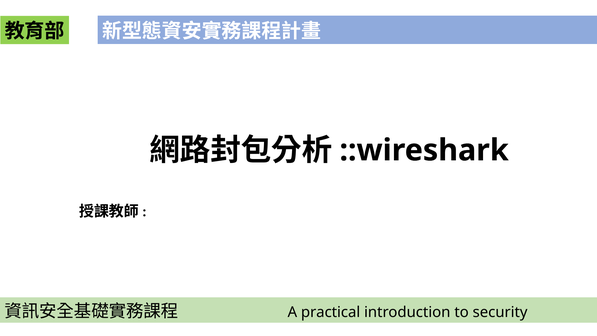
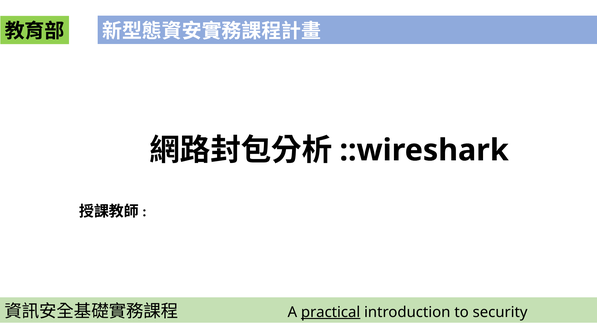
practical underline: none -> present
